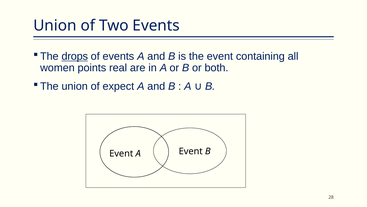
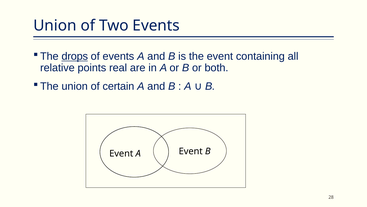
women: women -> relative
expect: expect -> certain
